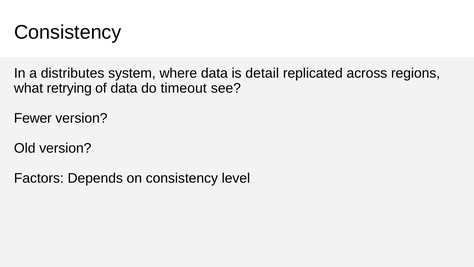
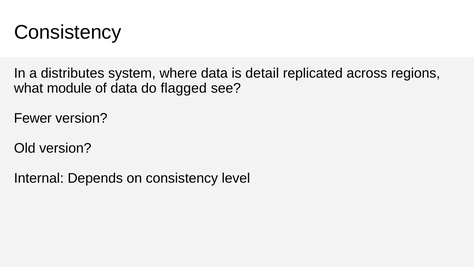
retrying: retrying -> module
timeout: timeout -> flagged
Factors: Factors -> Internal
